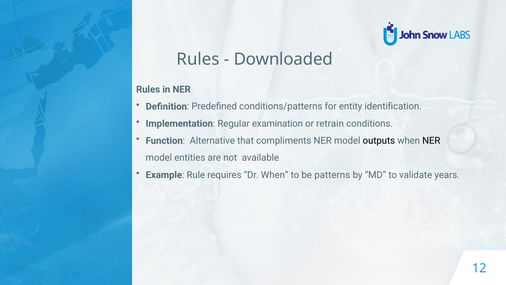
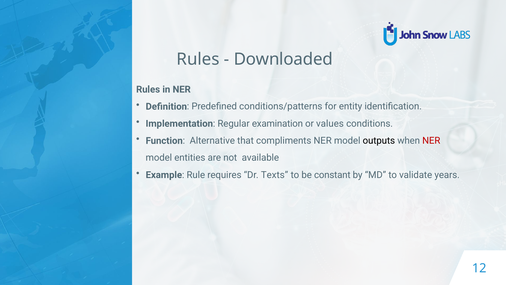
retrain: retrain -> values
NER at (431, 141) colour: black -> red
Dr When: When -> Texts
patterns: patterns -> constant
